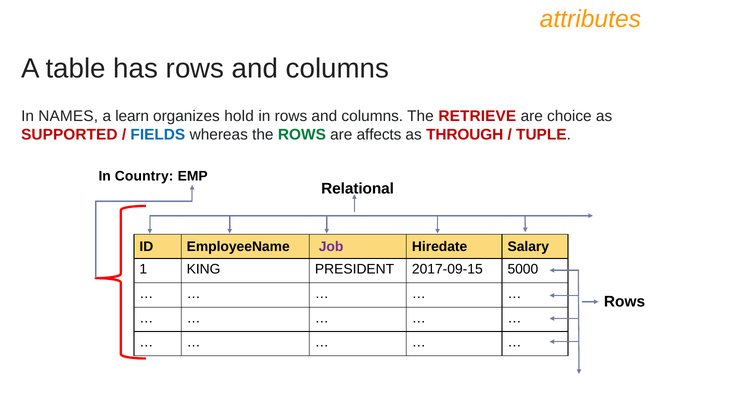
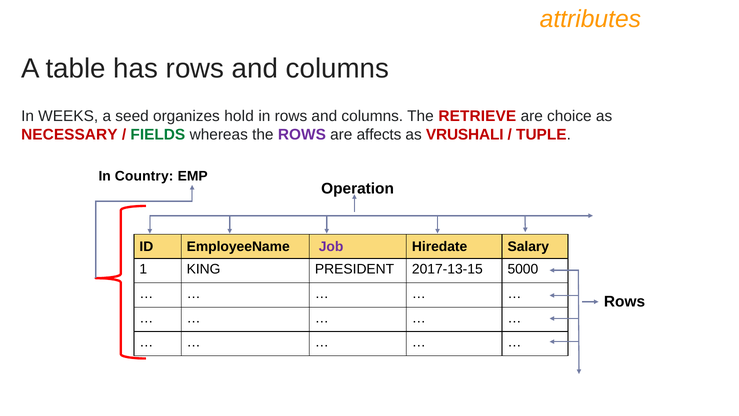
NAMES: NAMES -> WEEKS
learn: learn -> seed
SUPPORTED: SUPPORTED -> NECESSARY
FIELDS colour: blue -> green
ROWS at (302, 135) colour: green -> purple
THROUGH: THROUGH -> VRUSHALI
Relational: Relational -> Operation
2017-09-15: 2017-09-15 -> 2017-13-15
